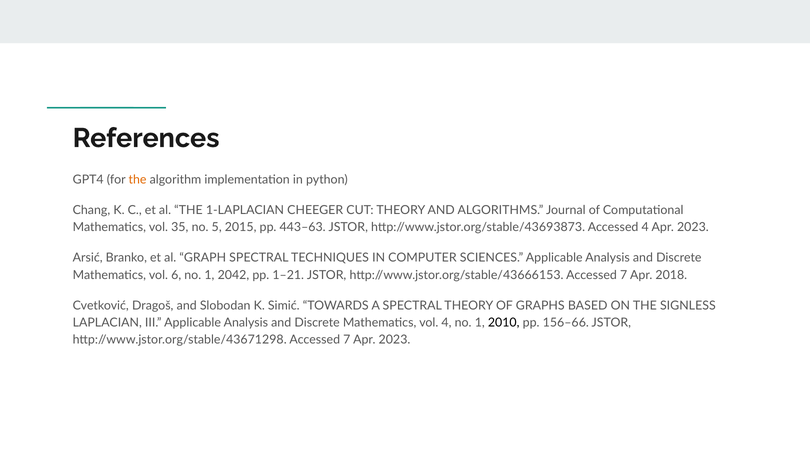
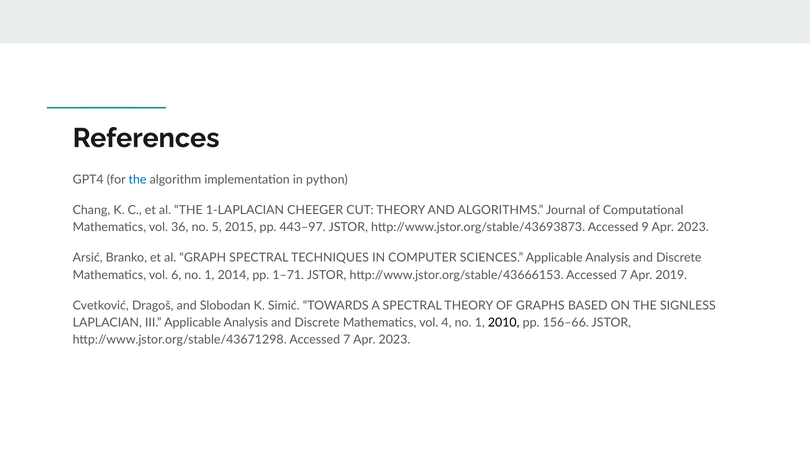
the at (138, 179) colour: orange -> blue
35: 35 -> 36
443–63: 443–63 -> 443–97
Accessed 4: 4 -> 9
2042: 2042 -> 2014
1–21: 1–21 -> 1–71
2018: 2018 -> 2019
